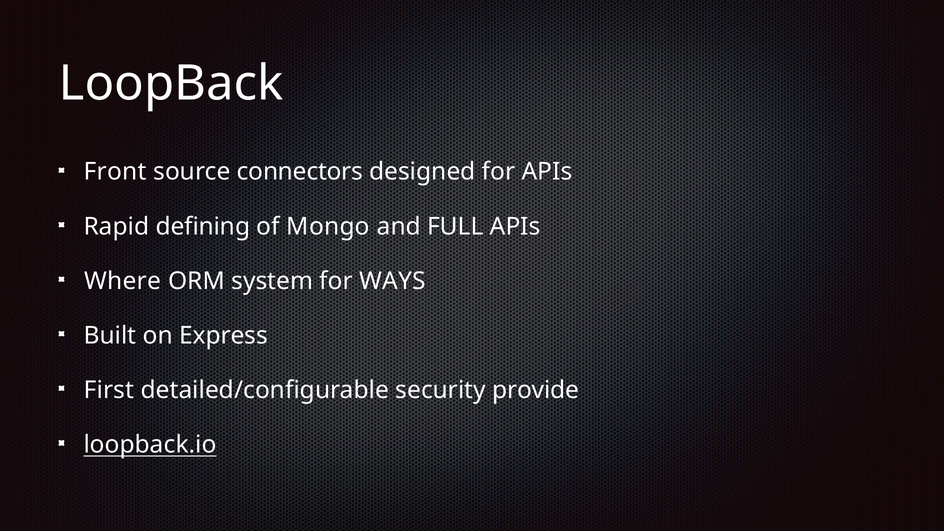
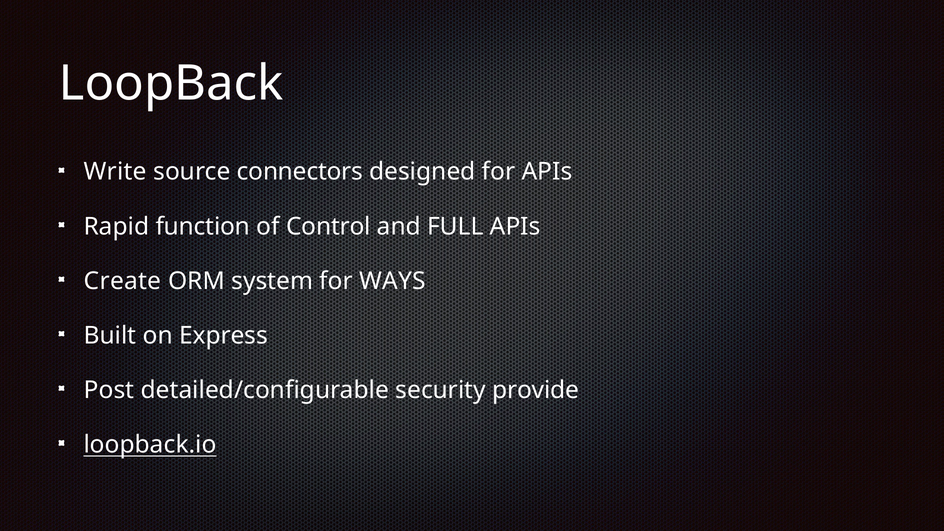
Front: Front -> Write
defining: defining -> function
Mongo: Mongo -> Control
Where: Where -> Create
First: First -> Post
